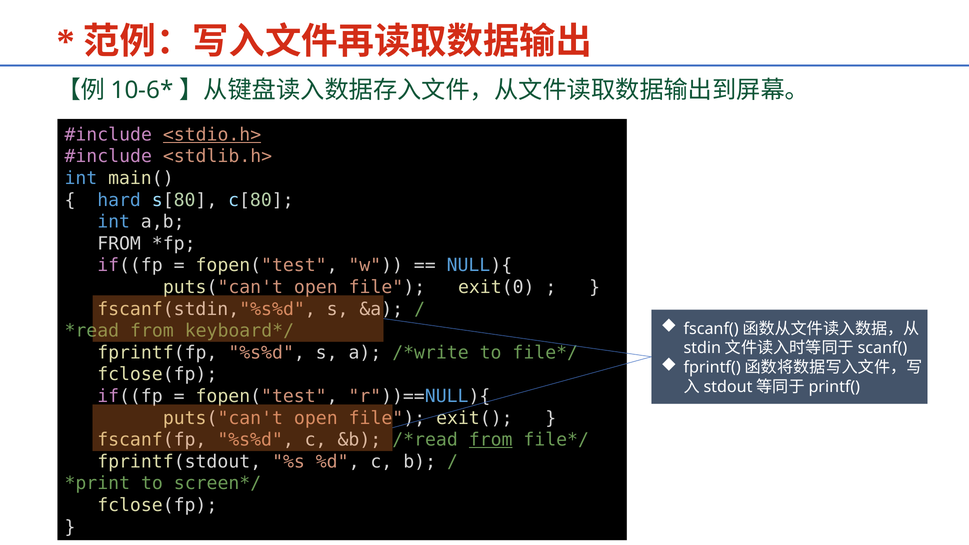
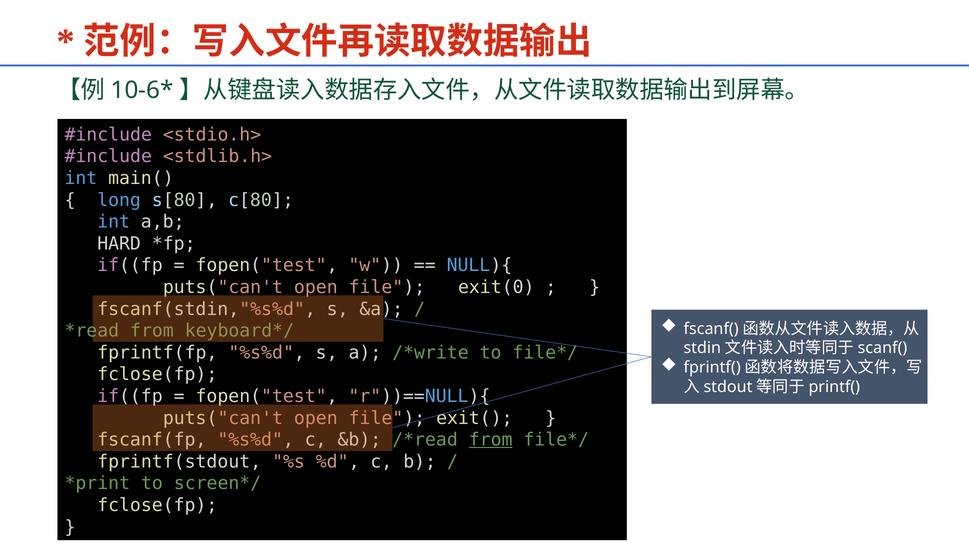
<stdio.h> underline: present -> none
hard: hard -> long
FROM at (119, 244): FROM -> HARD
